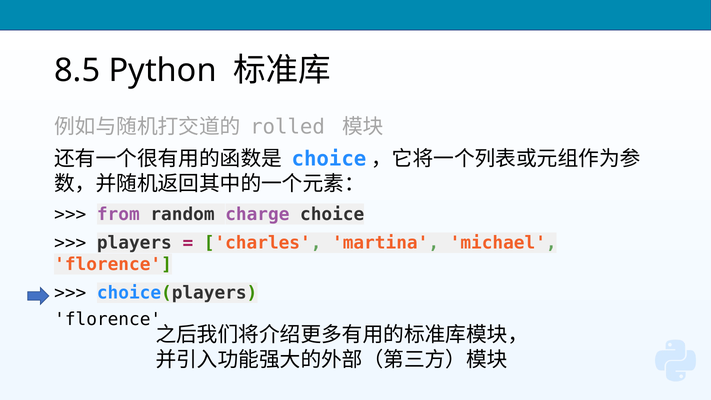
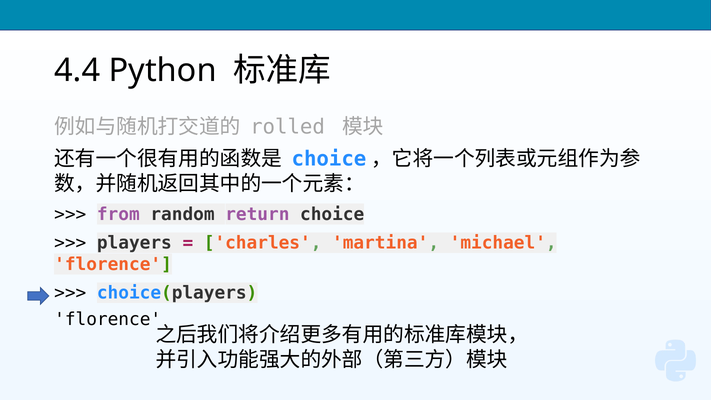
8.5: 8.5 -> 4.4
charge: charge -> return
